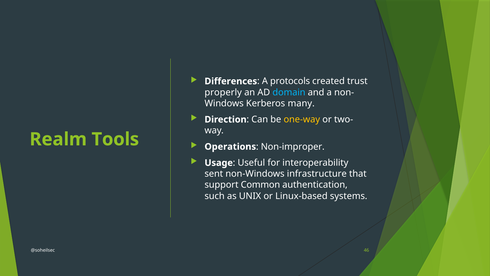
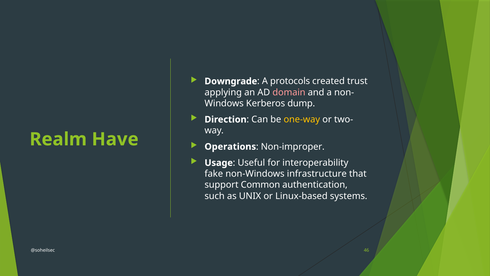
Differences: Differences -> Downgrade
properly: properly -> applying
domain colour: light blue -> pink
many: many -> dump
Tools: Tools -> Have
sent: sent -> fake
